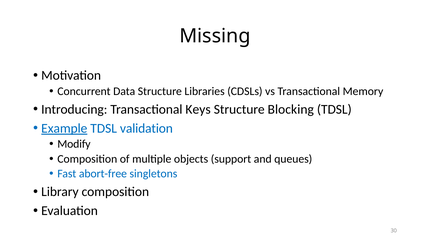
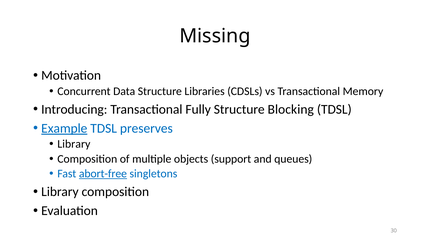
Keys: Keys -> Fully
validation: validation -> preserves
Modify at (74, 144): Modify -> Library
abort-free underline: none -> present
